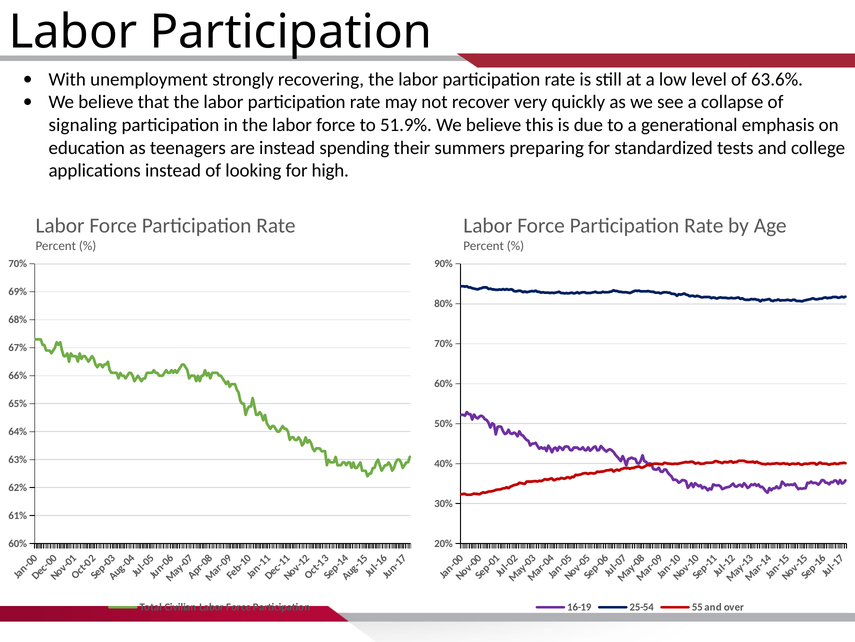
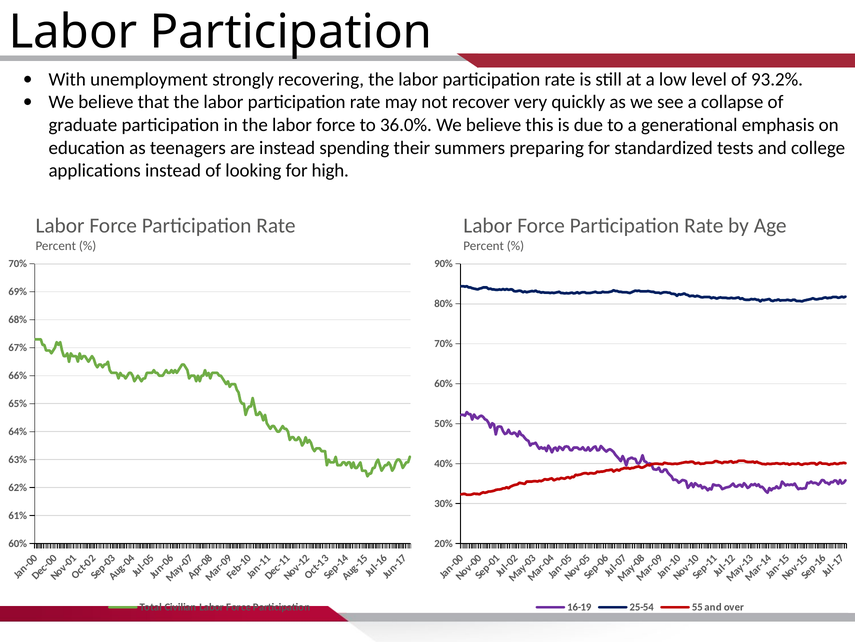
63.6%: 63.6% -> 93.2%
signaling: signaling -> graduate
51.9%: 51.9% -> 36.0%
